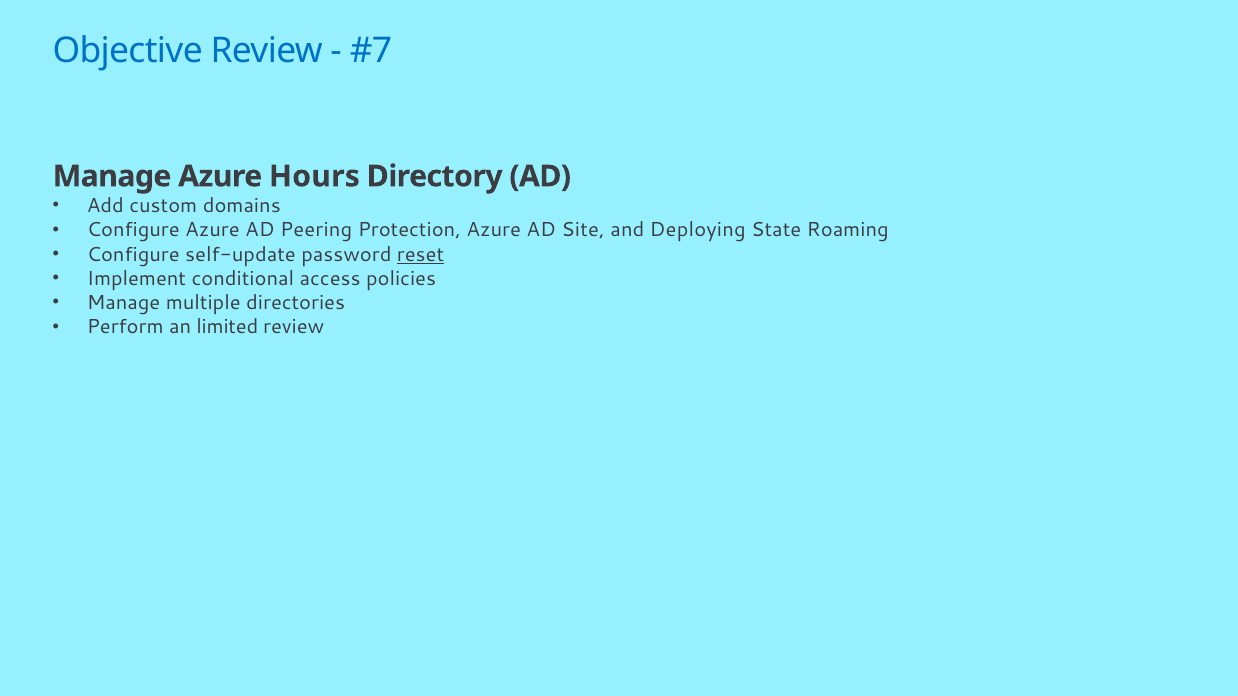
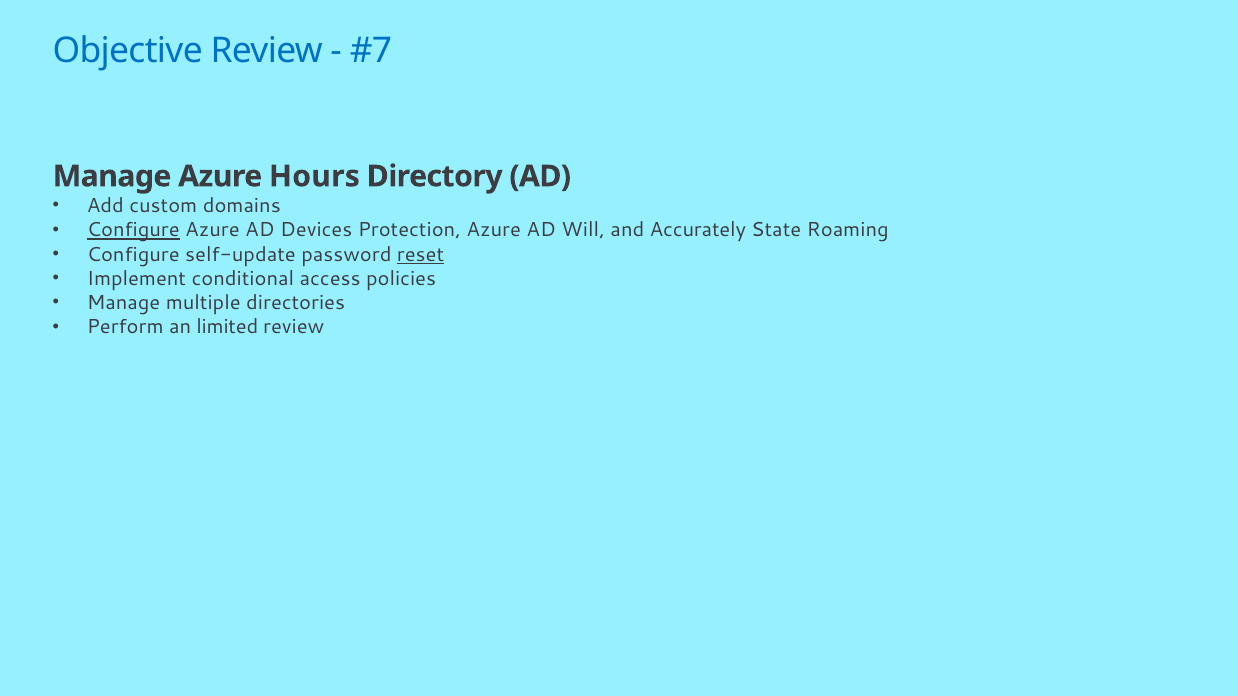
Configure at (133, 230) underline: none -> present
Peering: Peering -> Devices
Site: Site -> Will
Deploying: Deploying -> Accurately
